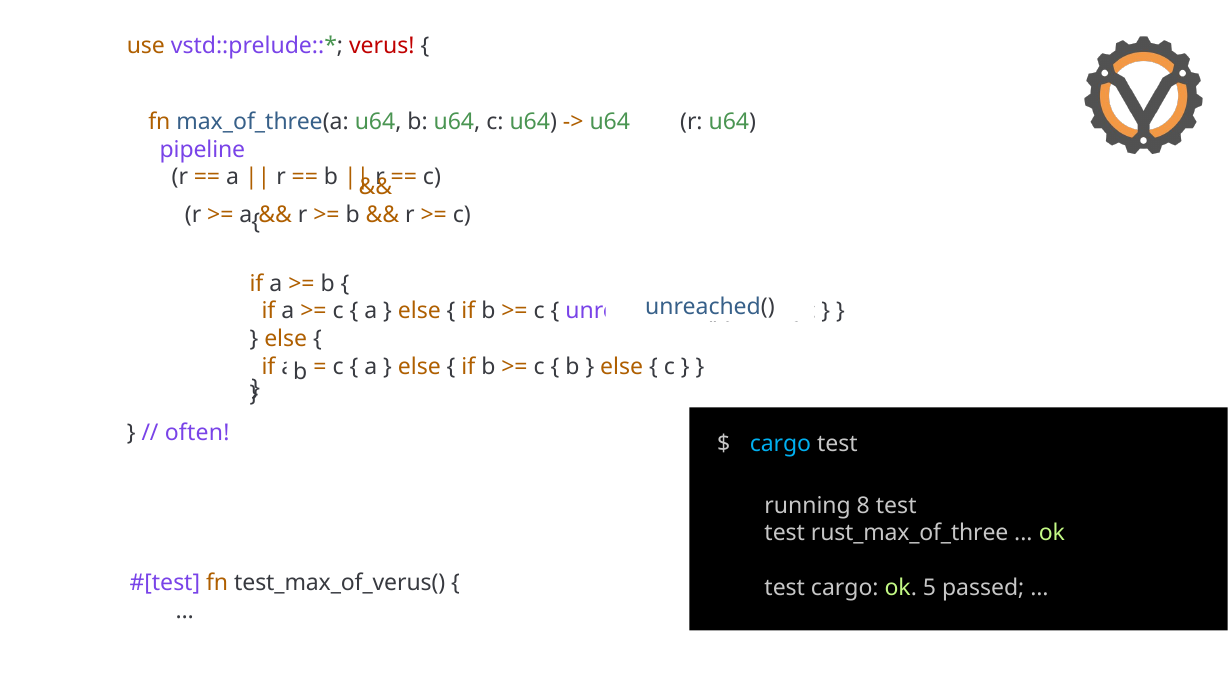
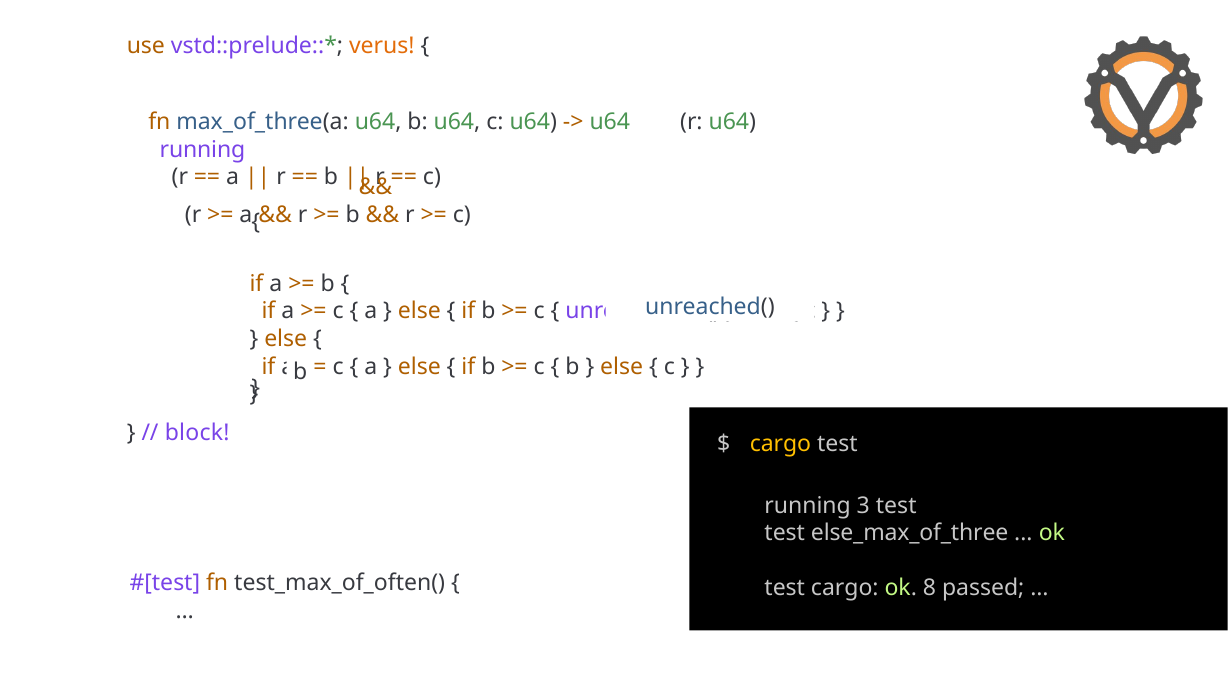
verus colour: red -> orange
pipeline at (202, 149): pipeline -> running
often: often -> block
cargo at (781, 444) colour: light blue -> yellow
8: 8 -> 3
rust_max_of_three: rust_max_of_three -> else_max_of_three
test_max_of_verus(: test_max_of_verus( -> test_max_of_often(
5: 5 -> 8
